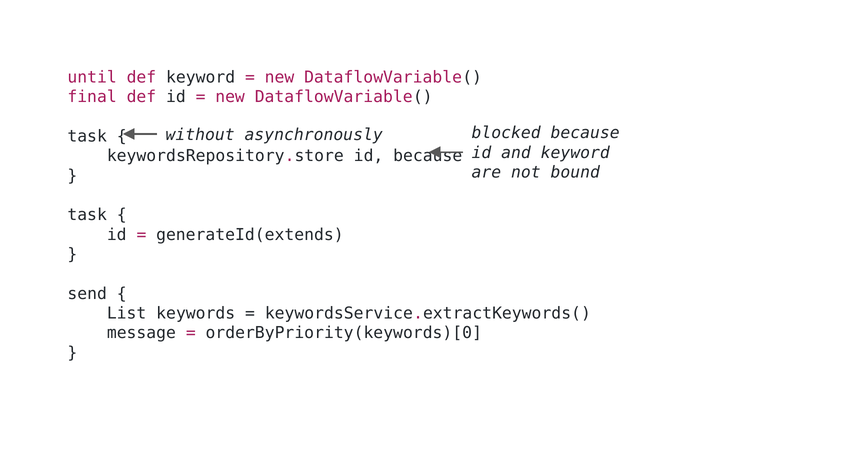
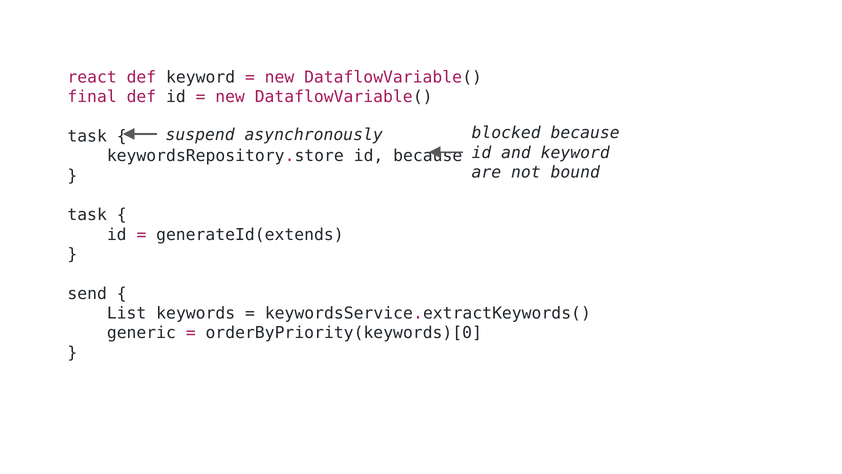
until: until -> react
without: without -> suspend
message: message -> generic
